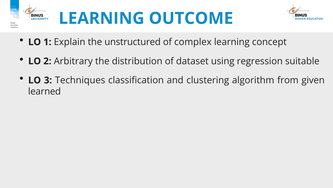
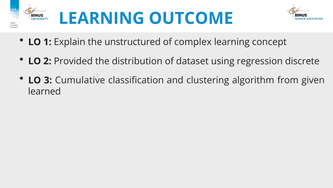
Arbitrary: Arbitrary -> Provided
suitable: suitable -> discrete
Techniques: Techniques -> Cumulative
